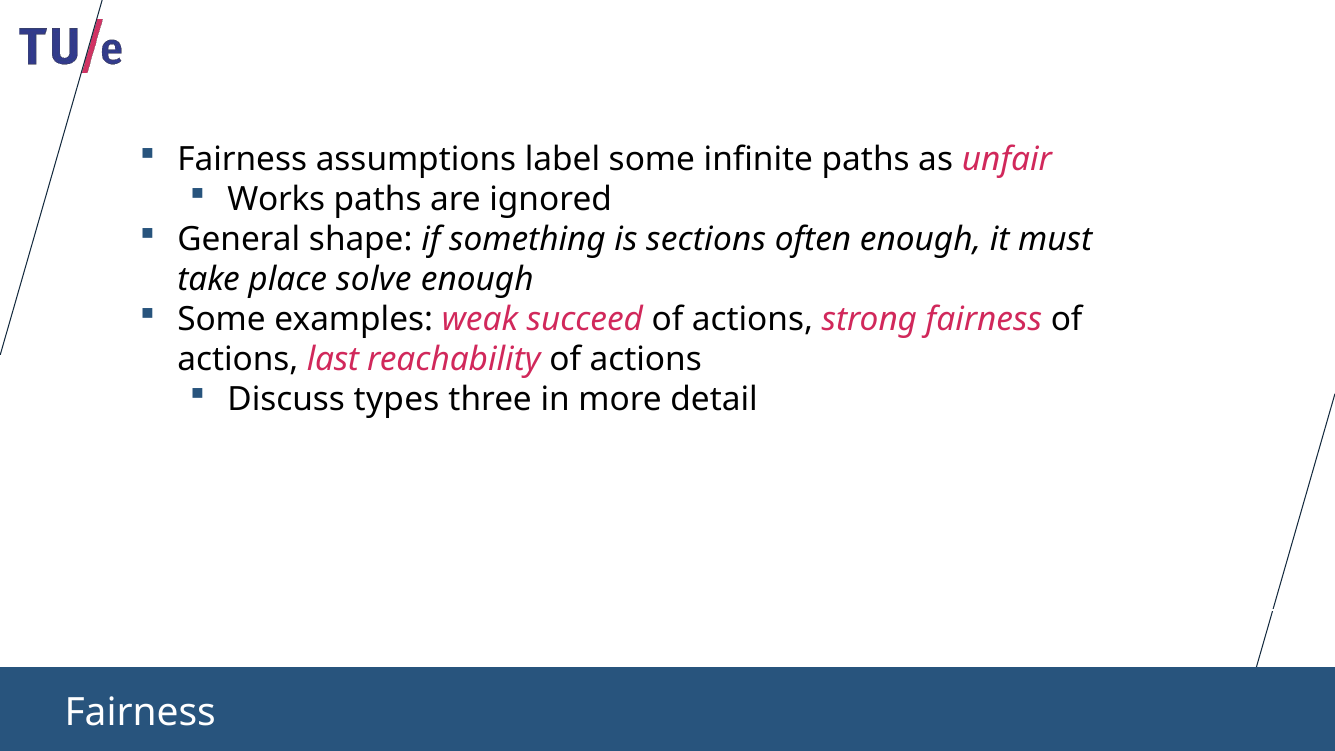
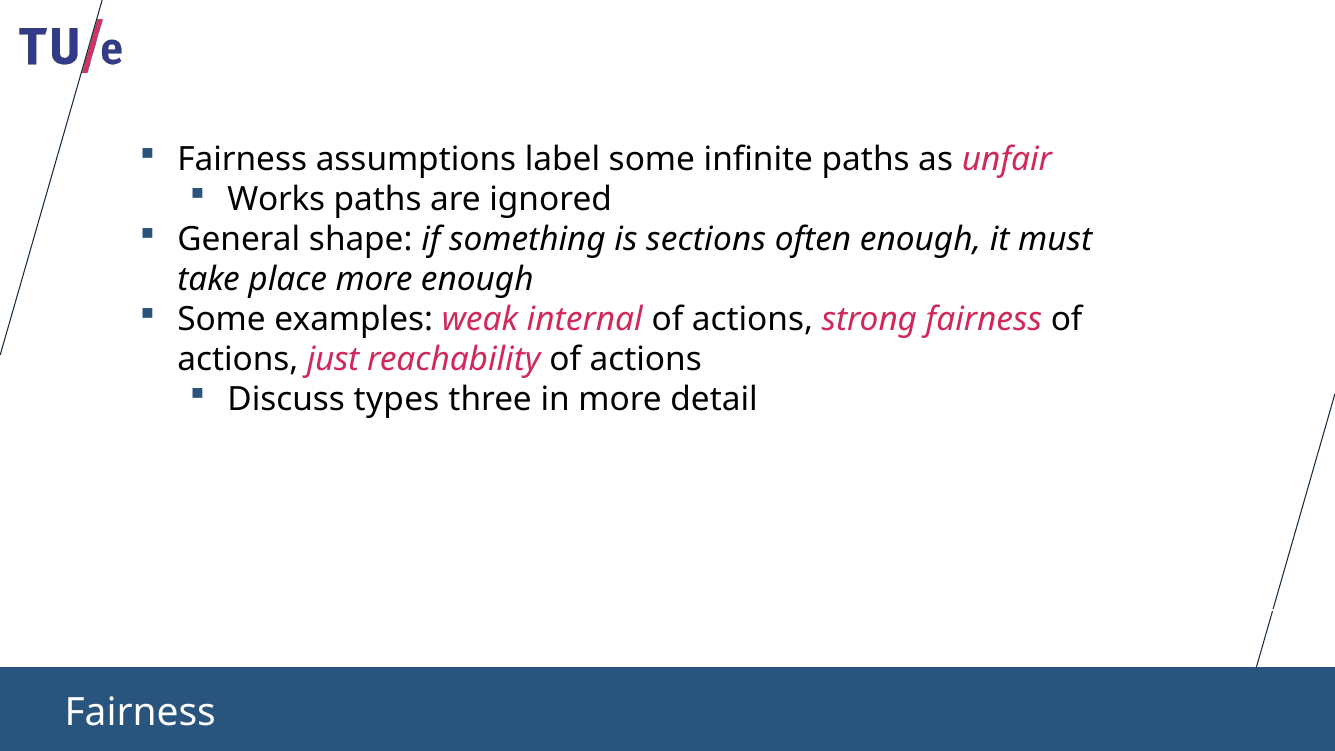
place solve: solve -> more
succeed: succeed -> internal
last: last -> just
